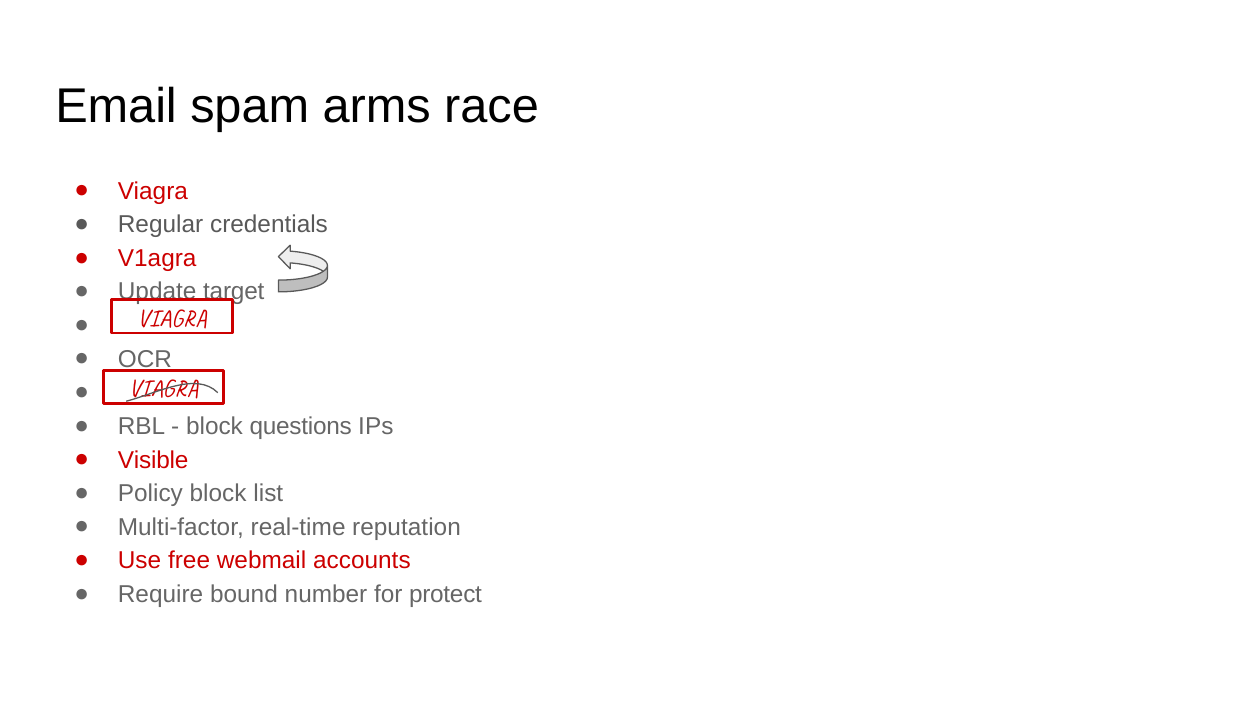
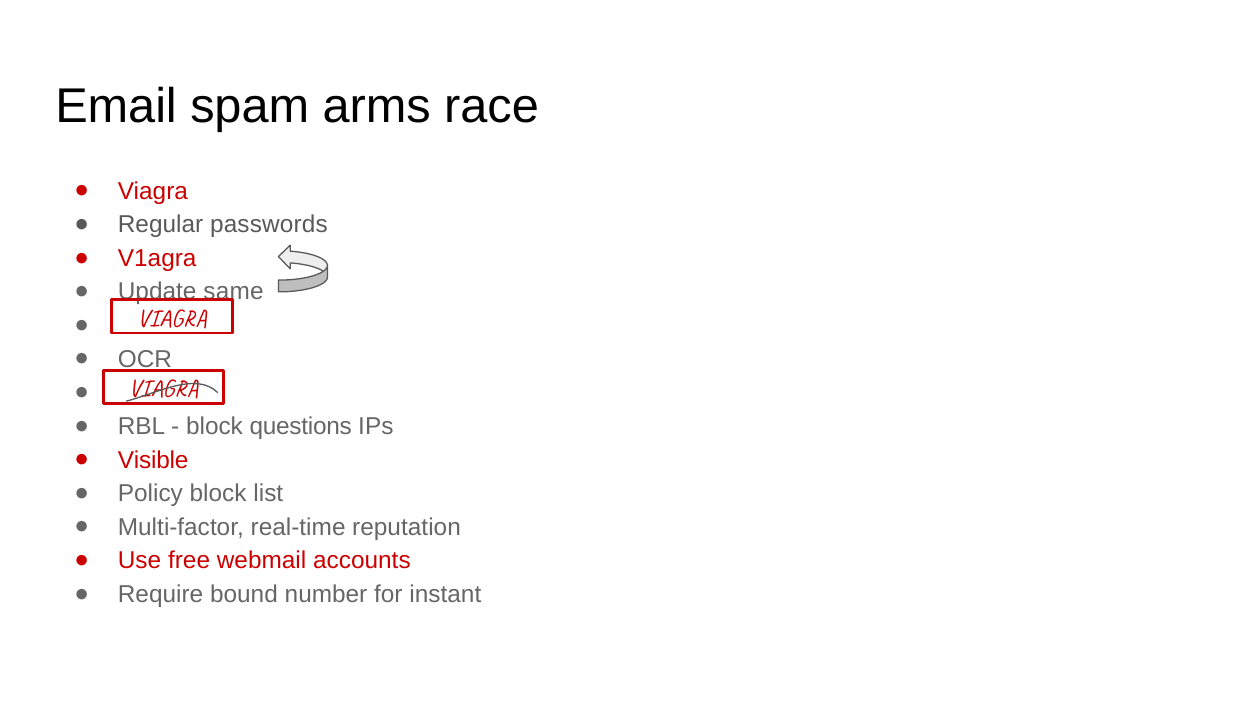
credentials: credentials -> passwords
target: target -> same
protect: protect -> instant
